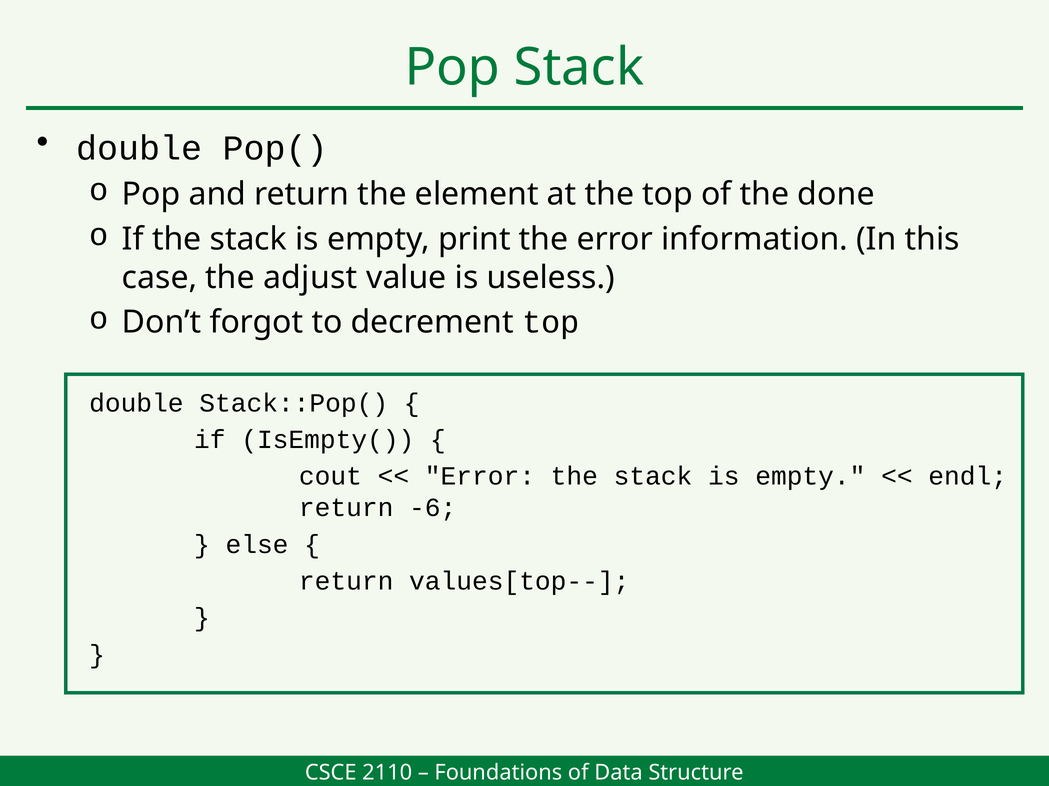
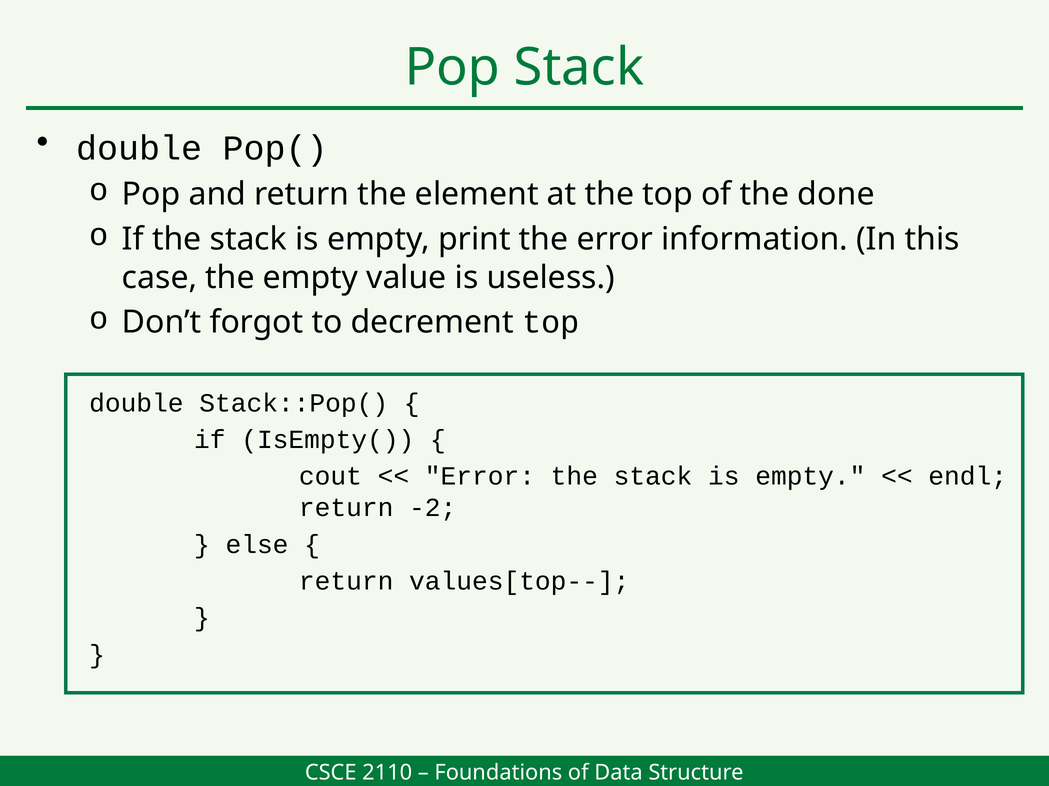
the adjust: adjust -> empty
-6: -6 -> -2
